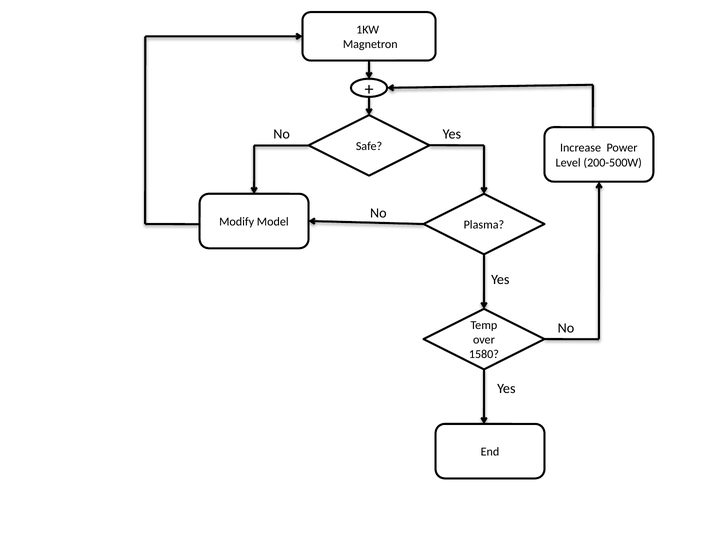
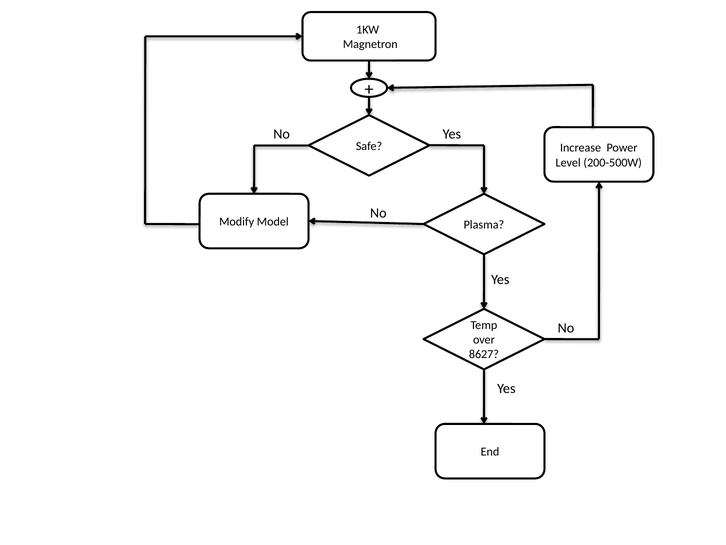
1580: 1580 -> 8627
